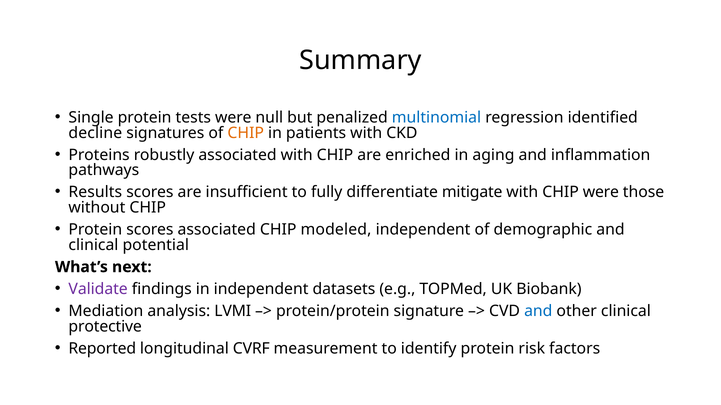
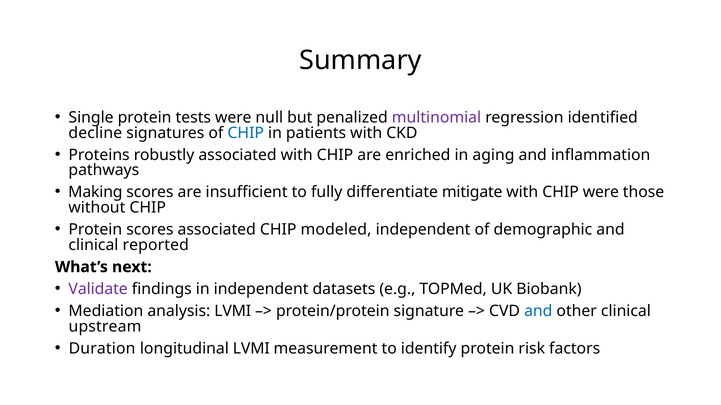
multinomial colour: blue -> purple
CHIP at (246, 133) colour: orange -> blue
Results: Results -> Making
potential: potential -> reported
protective: protective -> upstream
Reported: Reported -> Duration
longitudinal CVRF: CVRF -> LVMI
